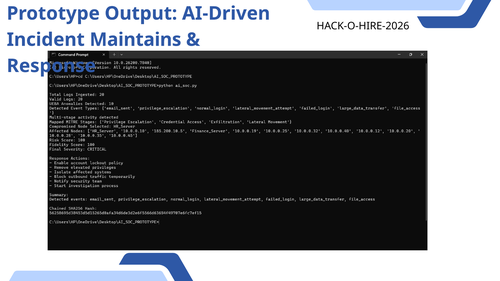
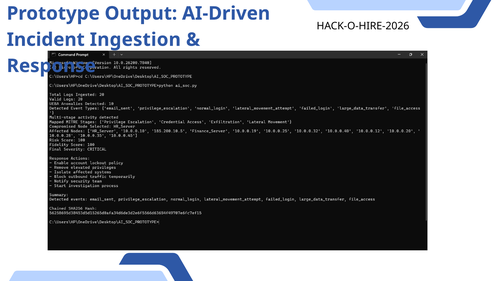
Maintains: Maintains -> Ingestion
